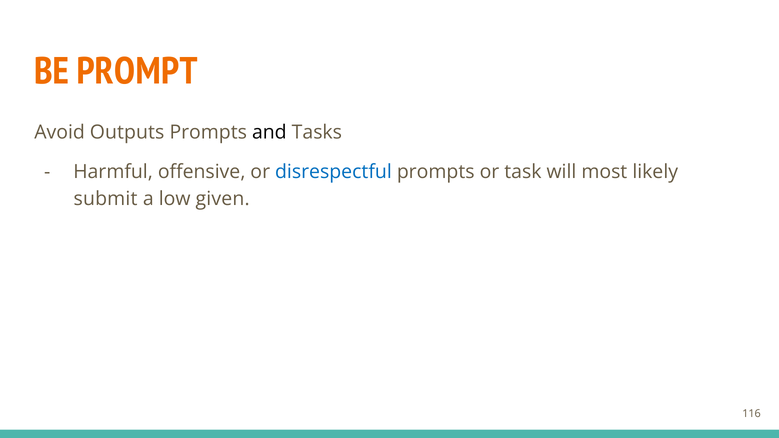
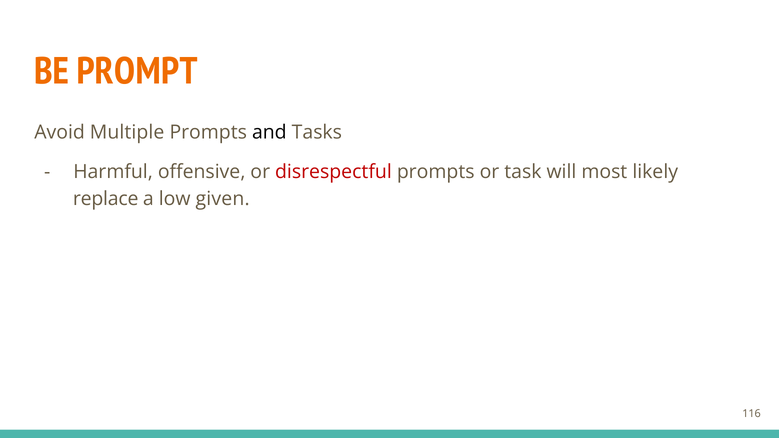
Outputs: Outputs -> Multiple
disrespectful colour: blue -> red
submit: submit -> replace
